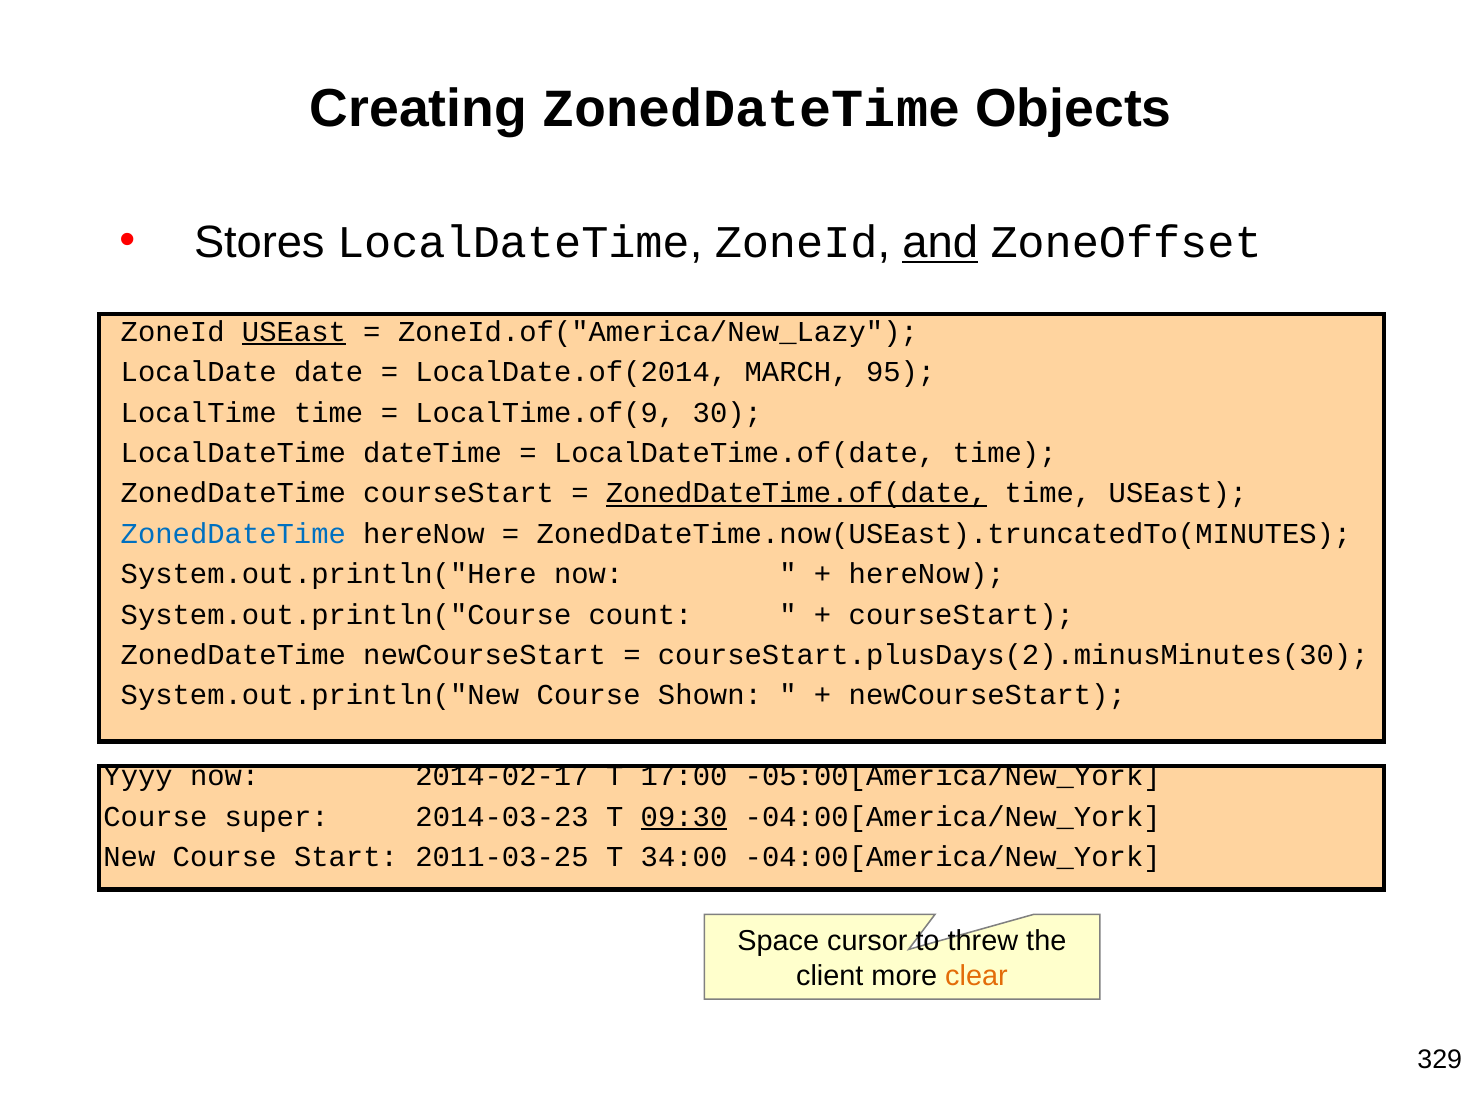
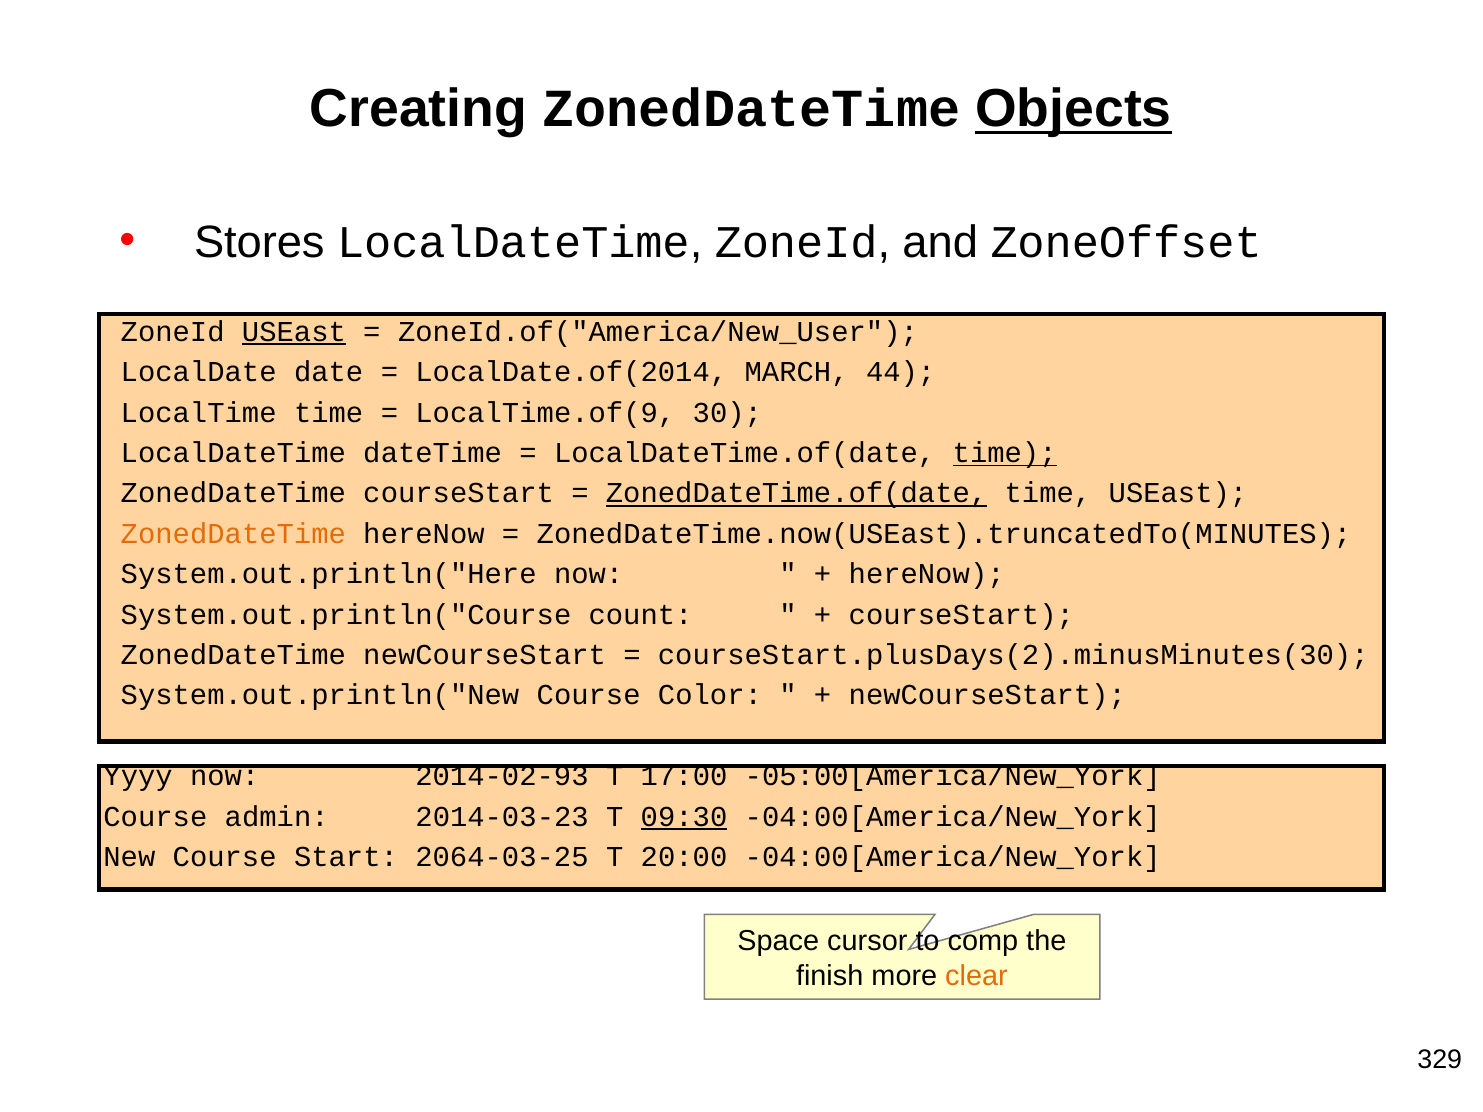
Objects underline: none -> present
and underline: present -> none
ZoneId.of("America/New_Lazy: ZoneId.of("America/New_Lazy -> ZoneId.of("America/New_User
95: 95 -> 44
time at (1005, 453) underline: none -> present
ZonedDateTime at (233, 534) colour: blue -> orange
Shown: Shown -> Color
2014-02-17: 2014-02-17 -> 2014-02-93
super: super -> admin
2011-03-25: 2011-03-25 -> 2064-03-25
34:00: 34:00 -> 20:00
threw: threw -> comp
client: client -> finish
